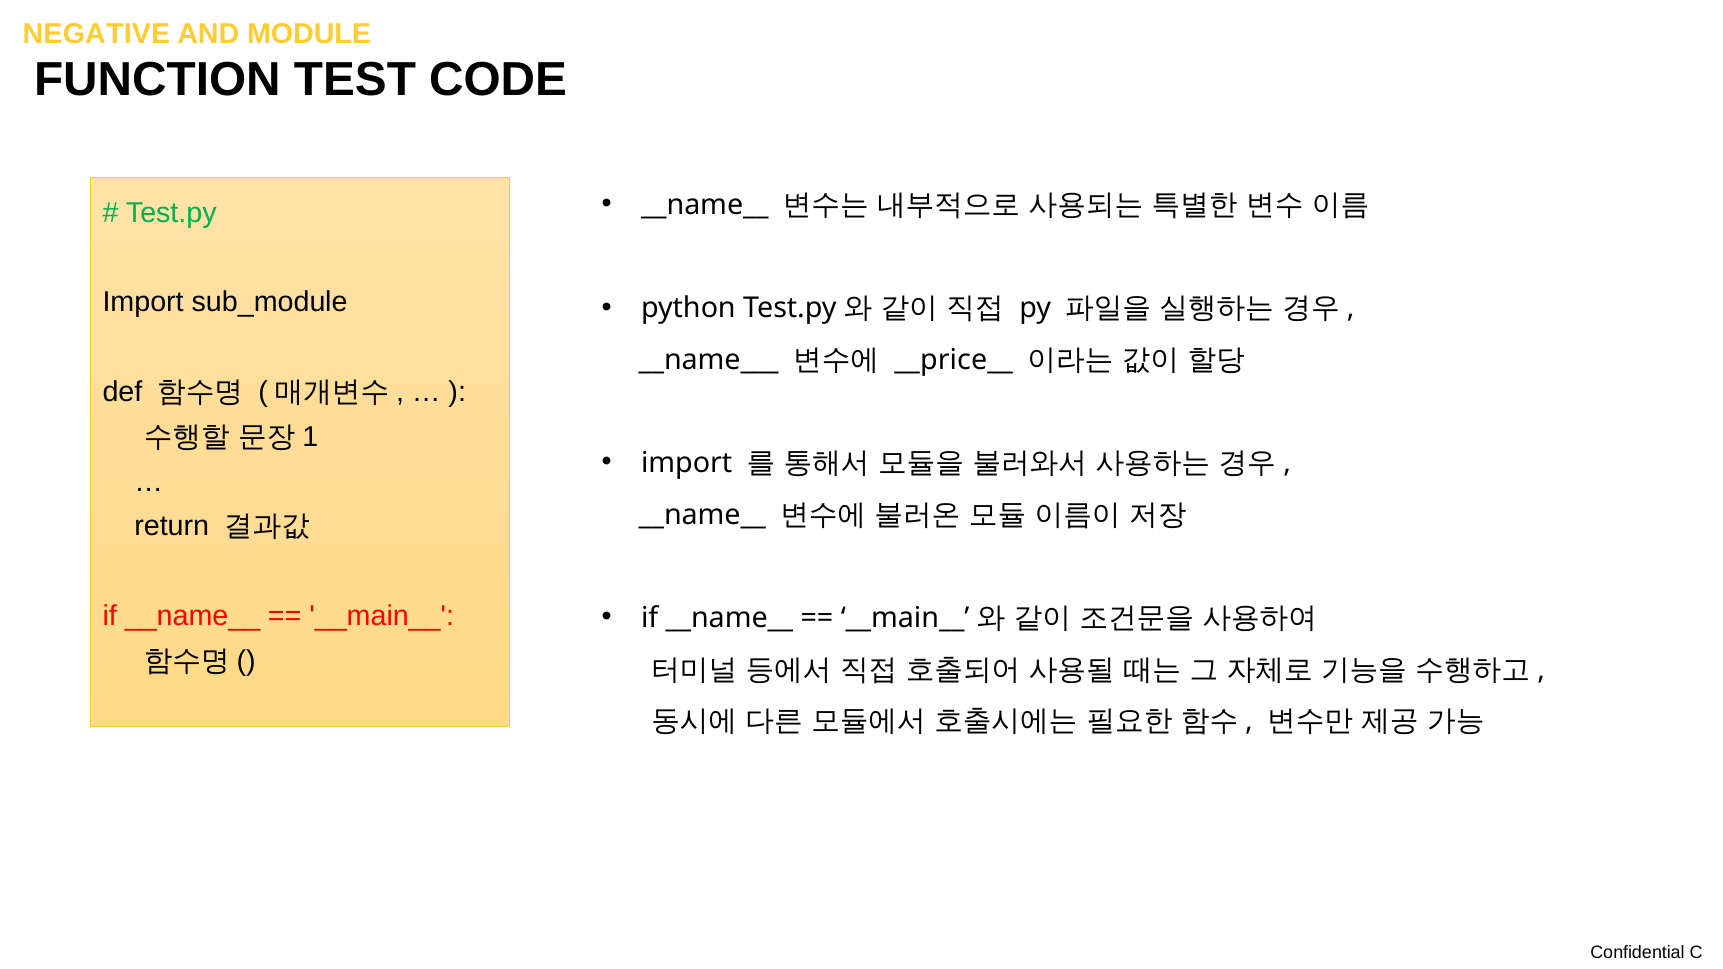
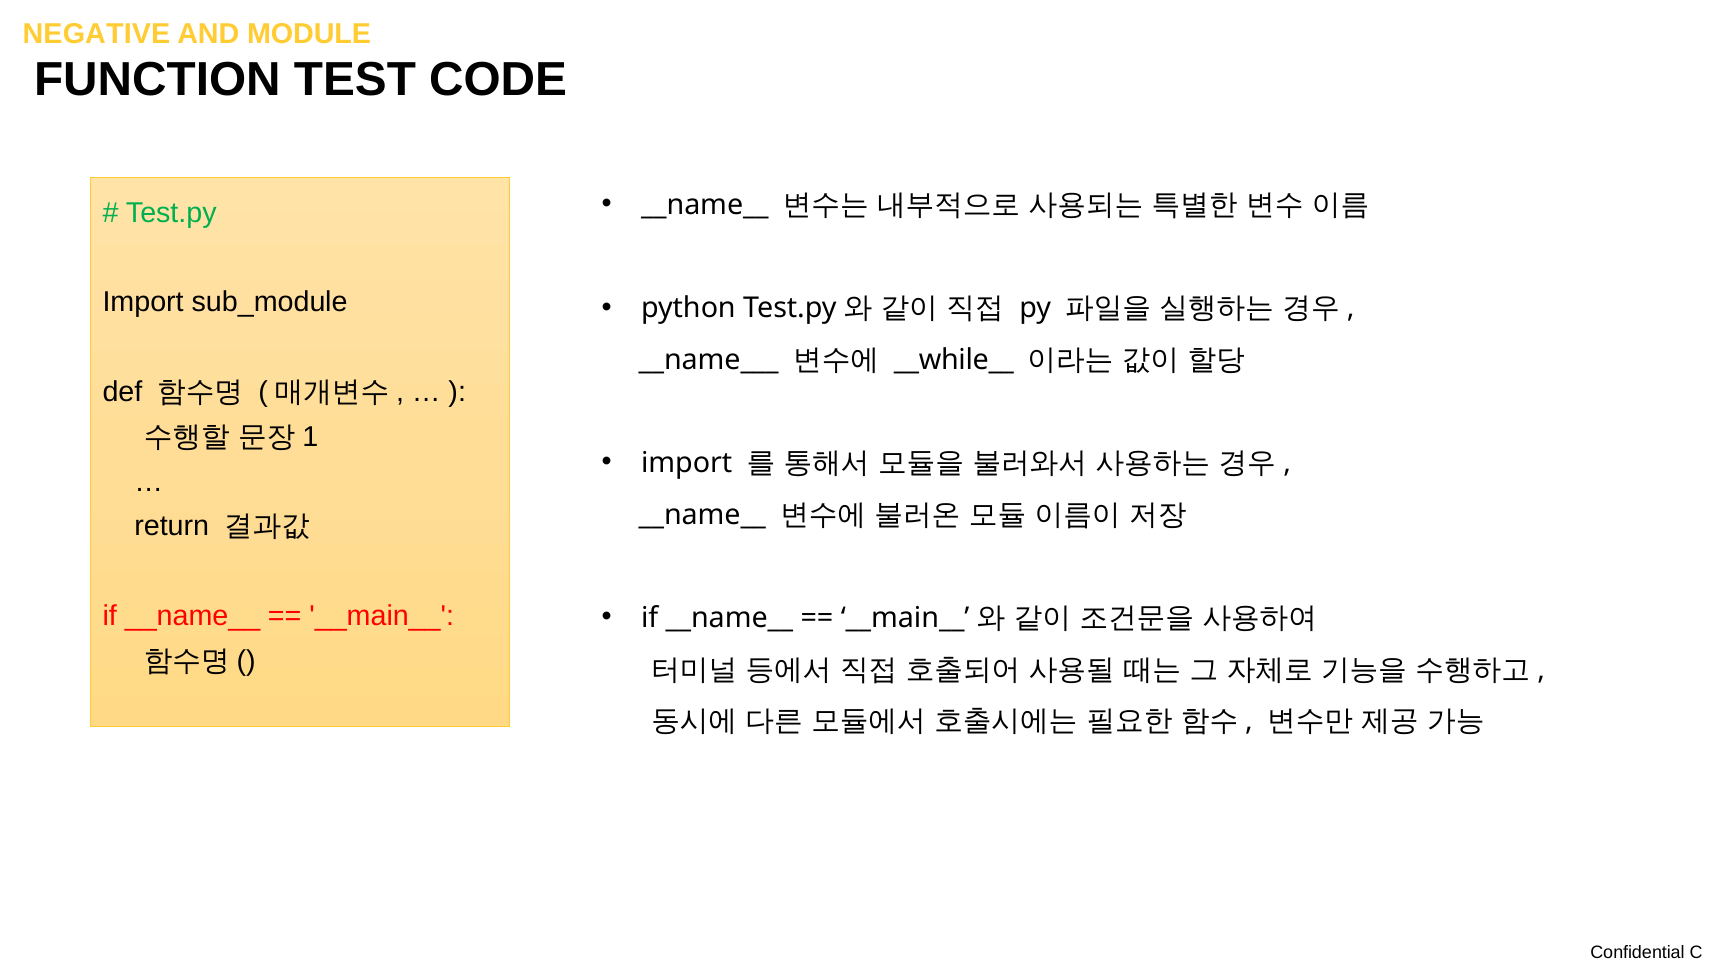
__price__: __price__ -> __while__
